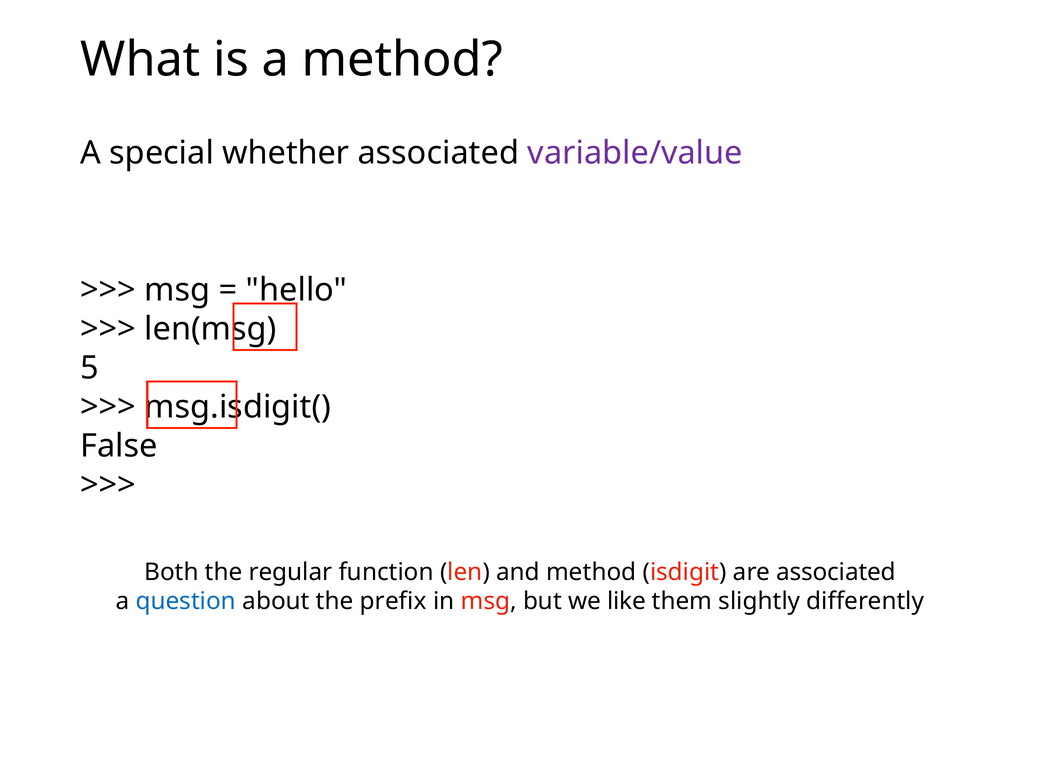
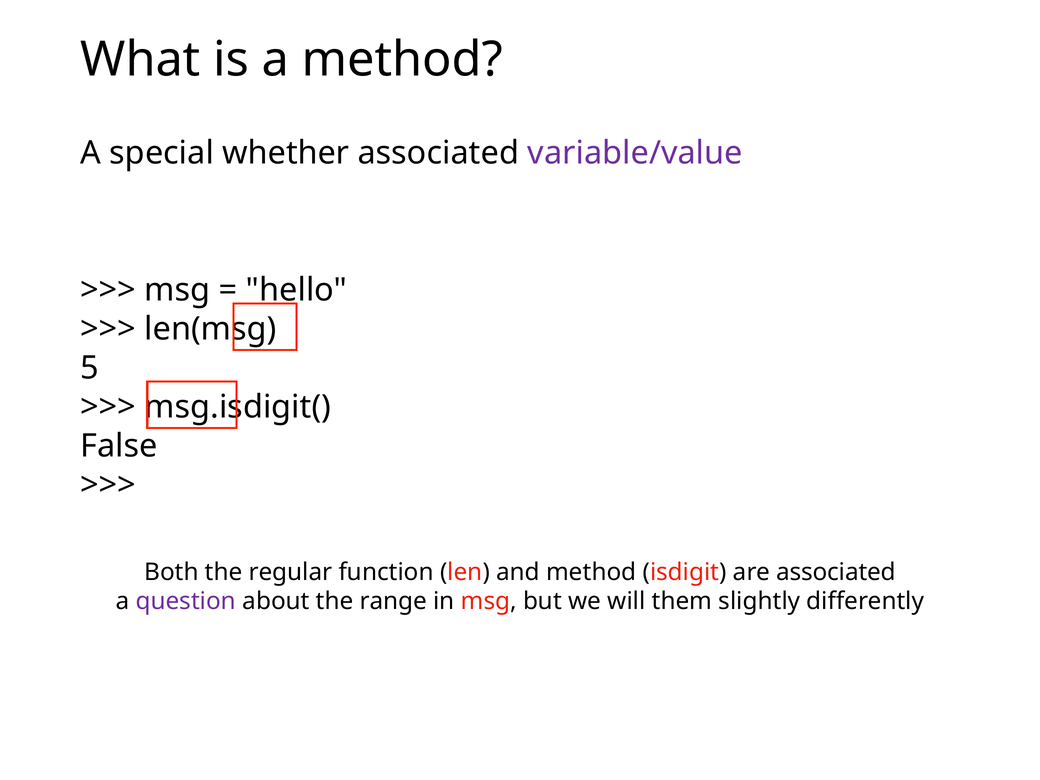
question colour: blue -> purple
prefix: prefix -> range
like: like -> will
